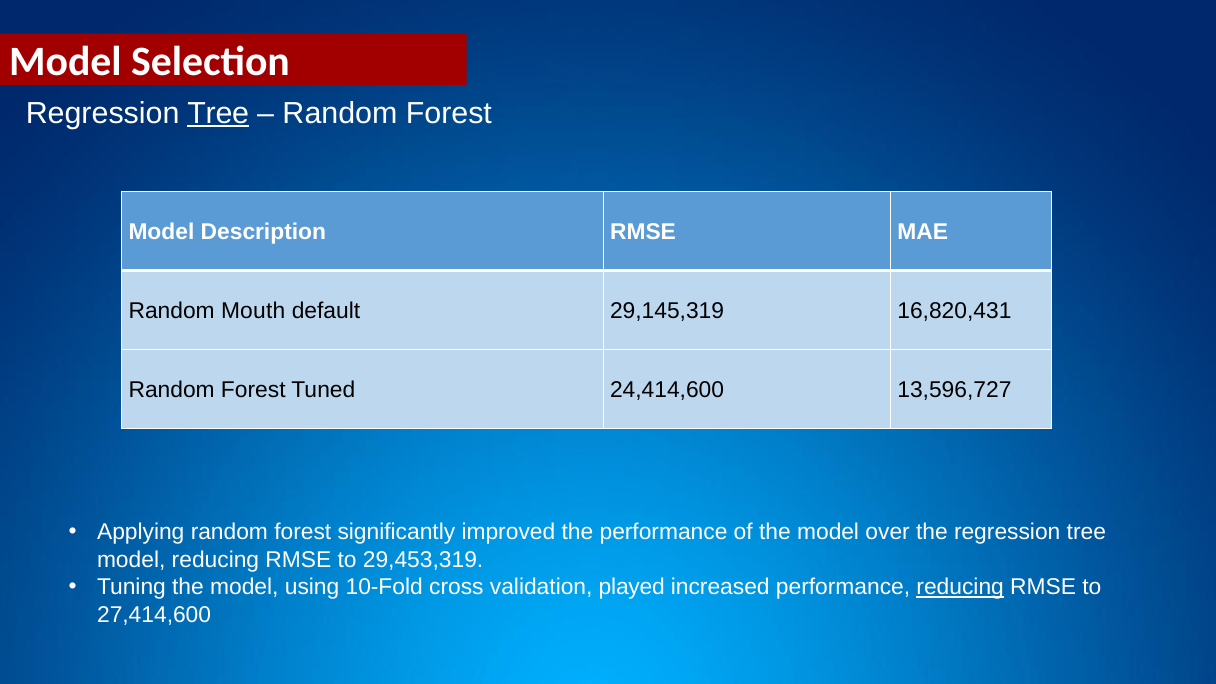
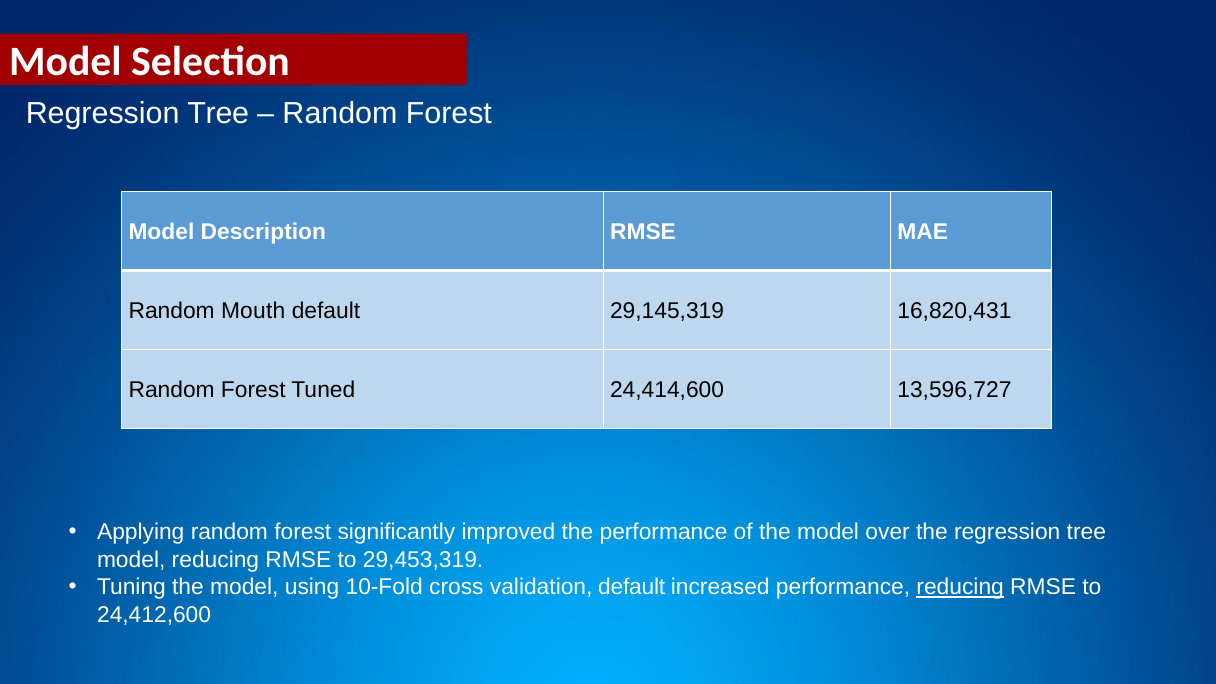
Tree at (218, 113) underline: present -> none
validation played: played -> default
27,414,600: 27,414,600 -> 24,412,600
